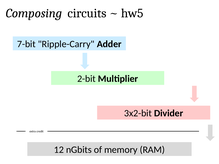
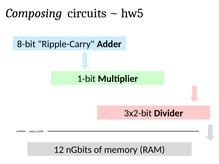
7-bit: 7-bit -> 8-bit
2-bit: 2-bit -> 1-bit
